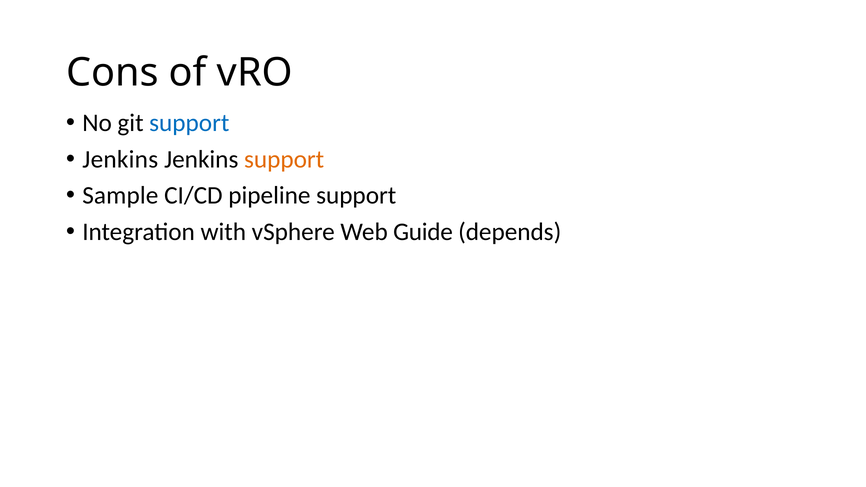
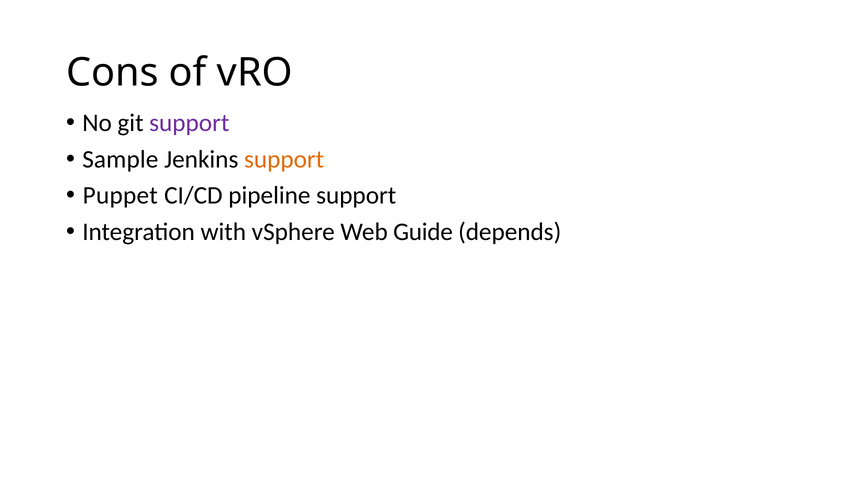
support at (189, 123) colour: blue -> purple
Jenkins at (120, 159): Jenkins -> Sample
Sample: Sample -> Puppet
